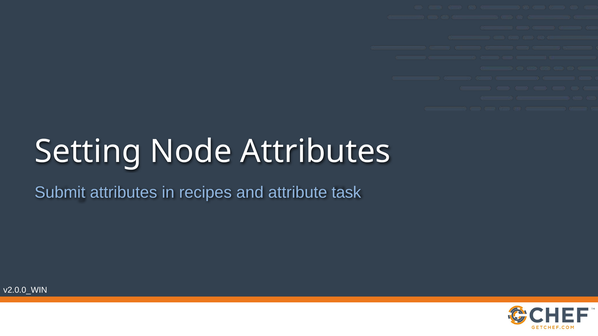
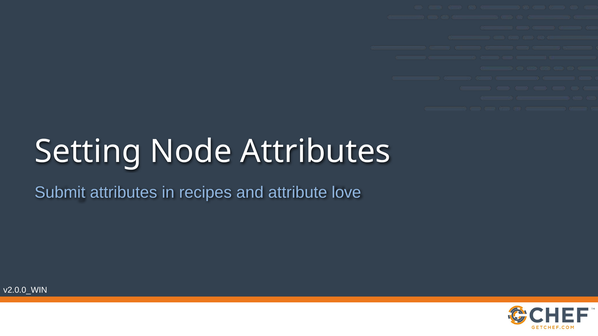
task: task -> love
